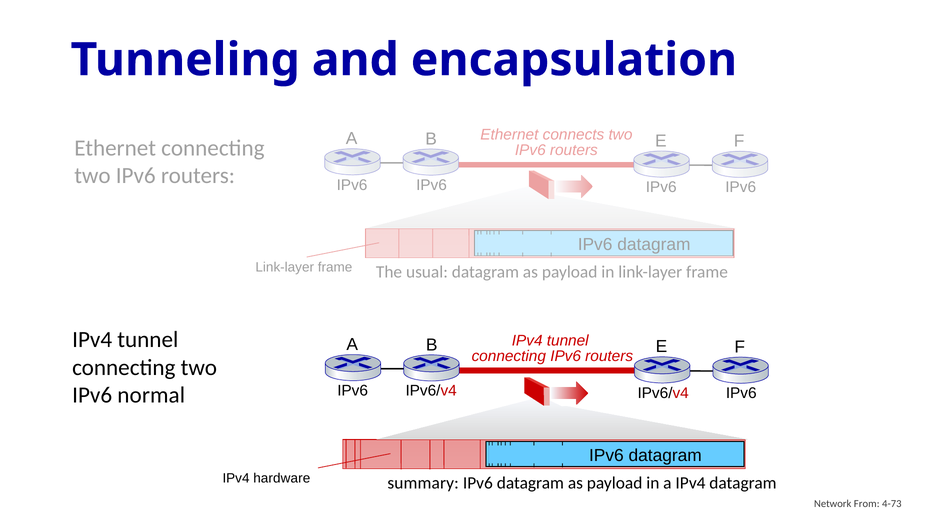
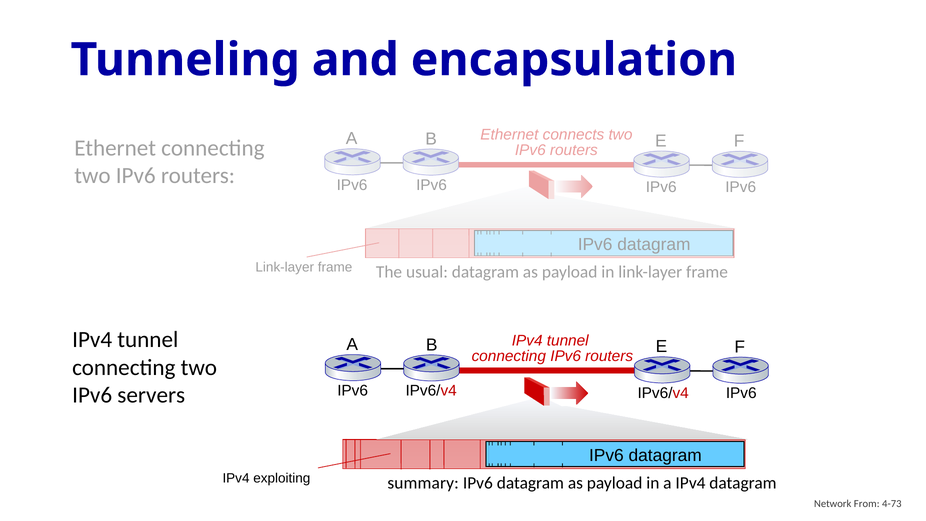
normal: normal -> servers
hardware: hardware -> exploiting
